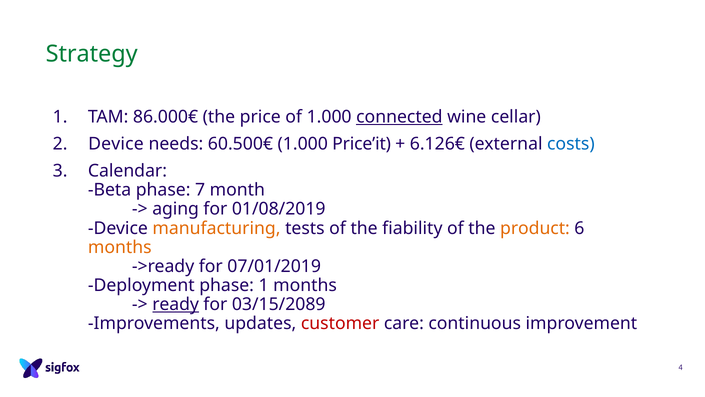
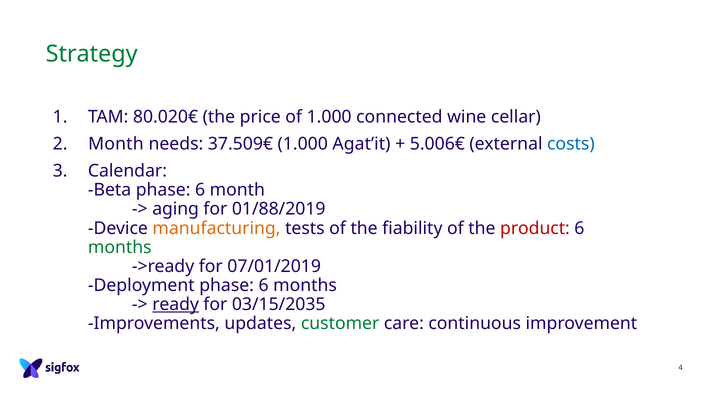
86.000€: 86.000€ -> 80.020€
connected underline: present -> none
Device at (116, 144): Device -> Month
60.500€: 60.500€ -> 37.509€
Price’it: Price’it -> Agat’it
6.126€: 6.126€ -> 5.006€
Beta phase 7: 7 -> 6
01/08/2019: 01/08/2019 -> 01/88/2019
product colour: orange -> red
months at (120, 247) colour: orange -> green
Deployment phase 1: 1 -> 6
03/15/2089: 03/15/2089 -> 03/15/2035
customer colour: red -> green
